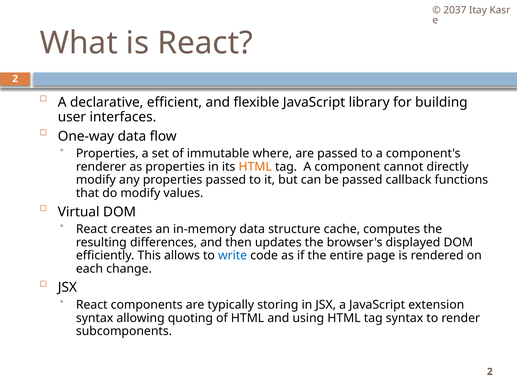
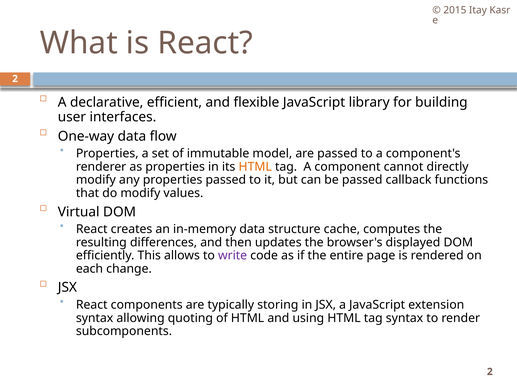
2037: 2037 -> 2015
where: where -> model
write colour: blue -> purple
